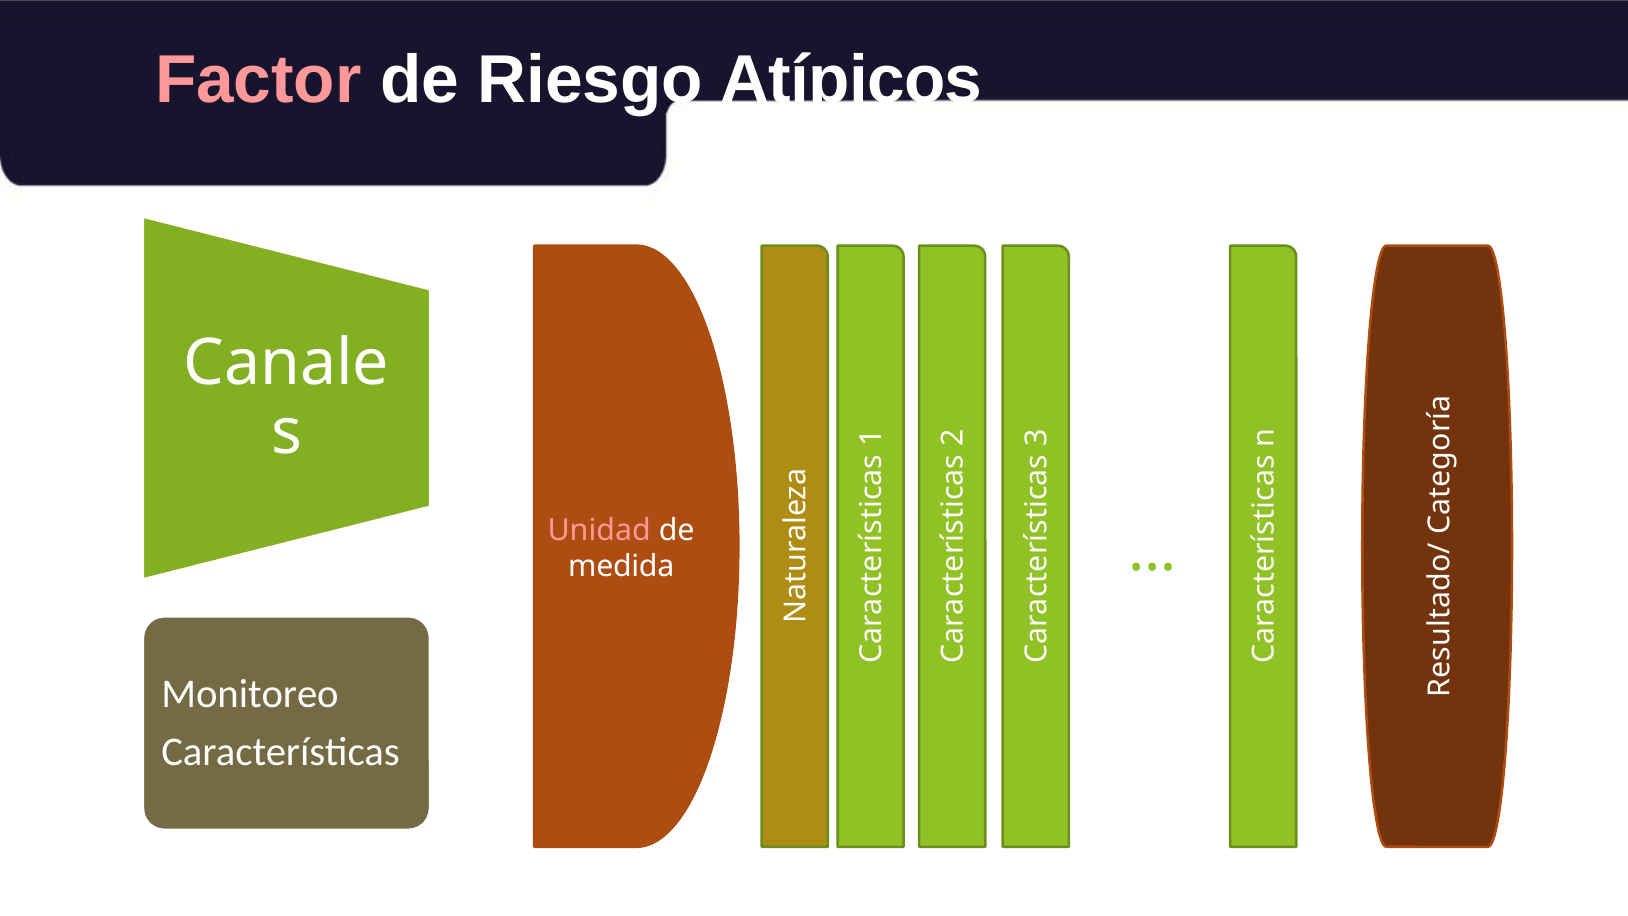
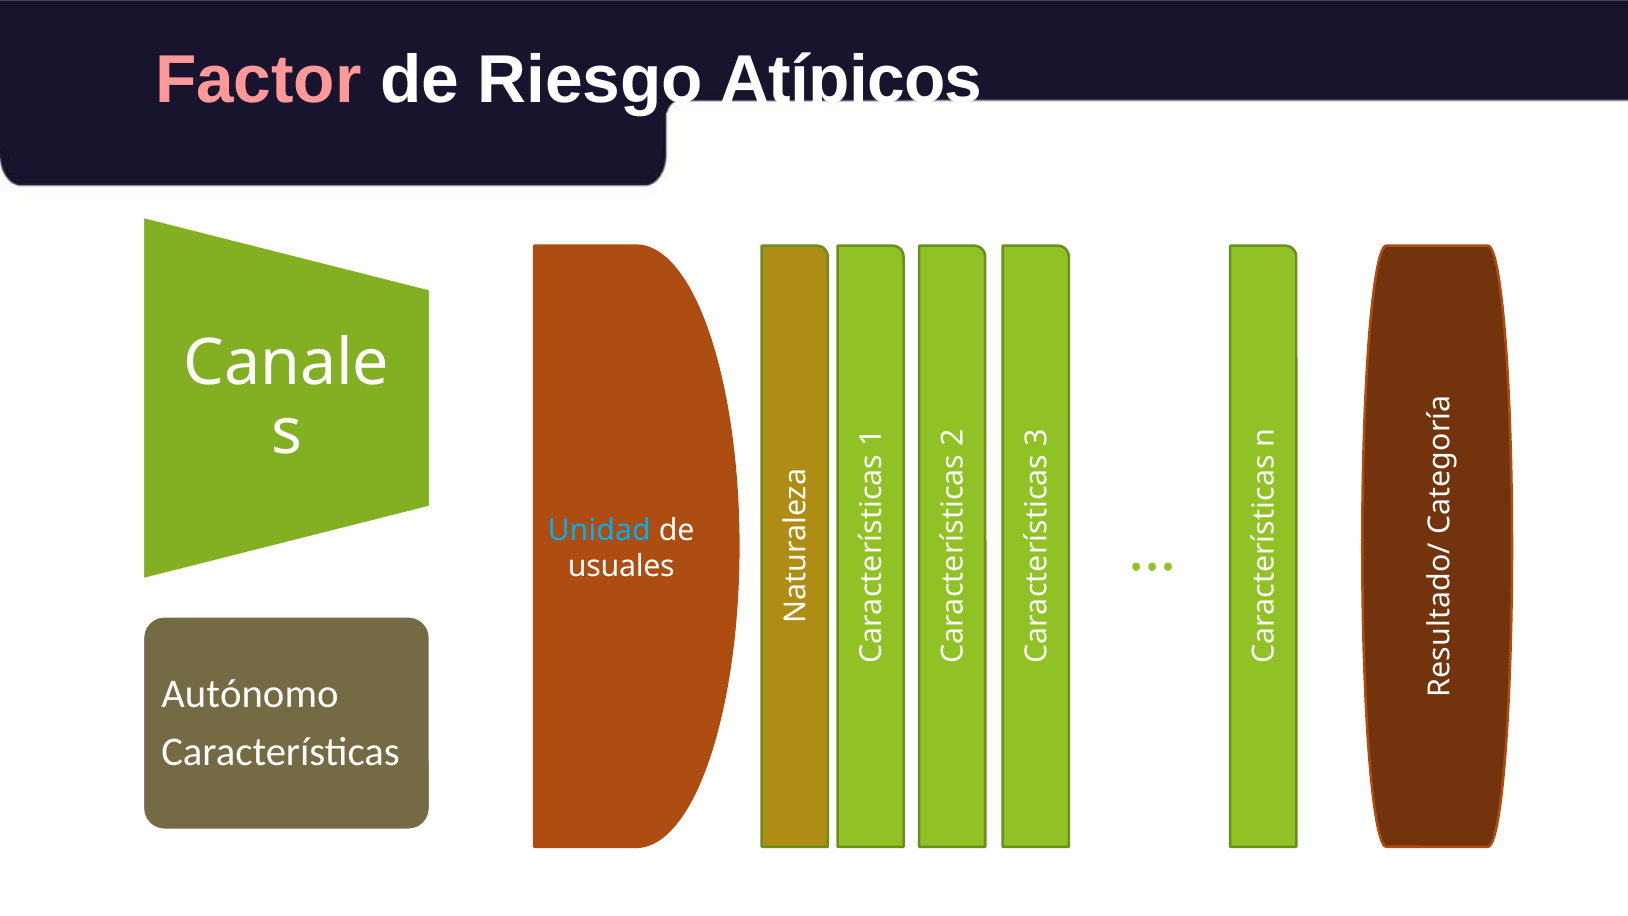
Unidad colour: pink -> light blue
medida: medida -> usuales
Monitoreo: Monitoreo -> Autónomo
